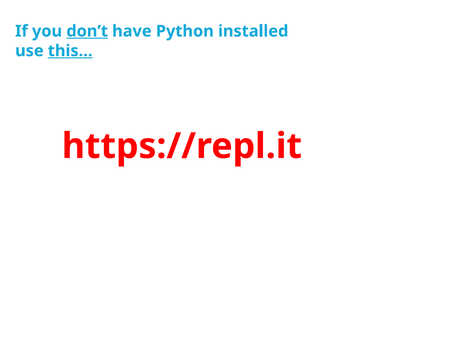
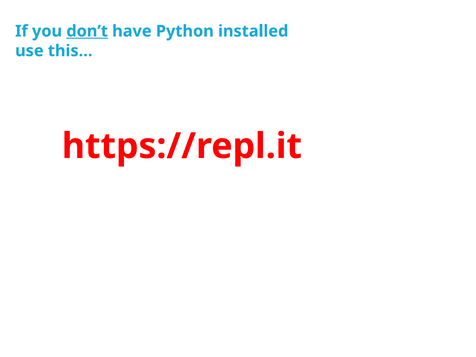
this… underline: present -> none
